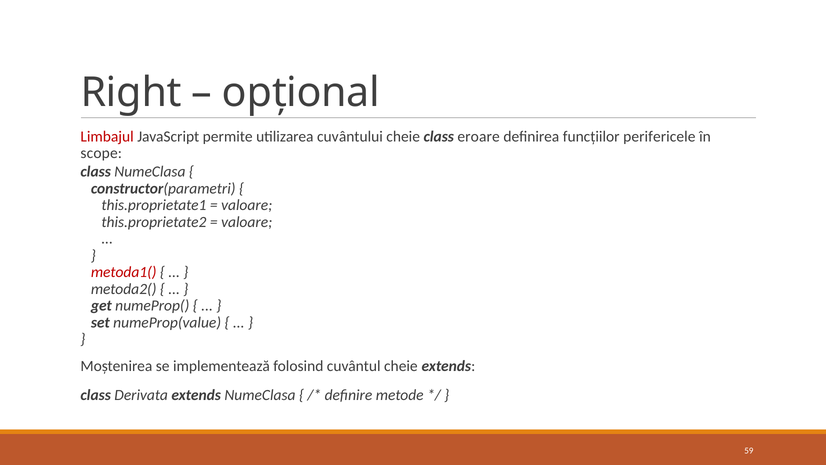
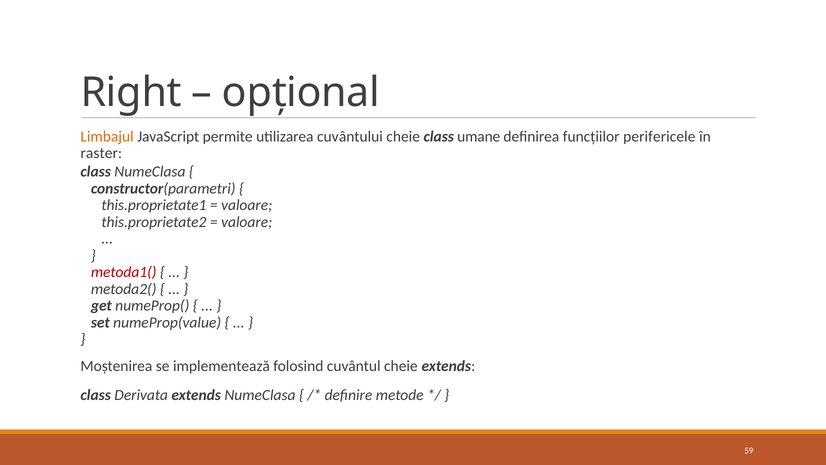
Limbajul colour: red -> orange
eroare: eroare -> umane
scope: scope -> raster
